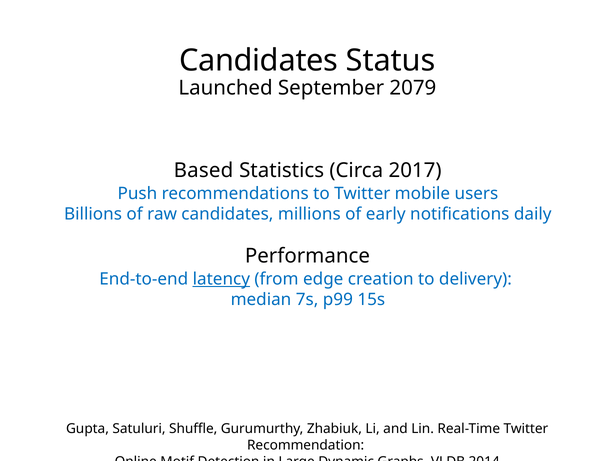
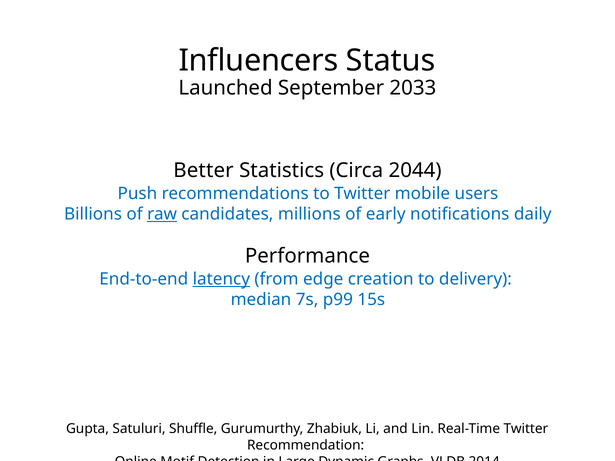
Candidates at (259, 61): Candidates -> Influencers
2079: 2079 -> 2033
Based: Based -> Better
2017: 2017 -> 2044
raw underline: none -> present
